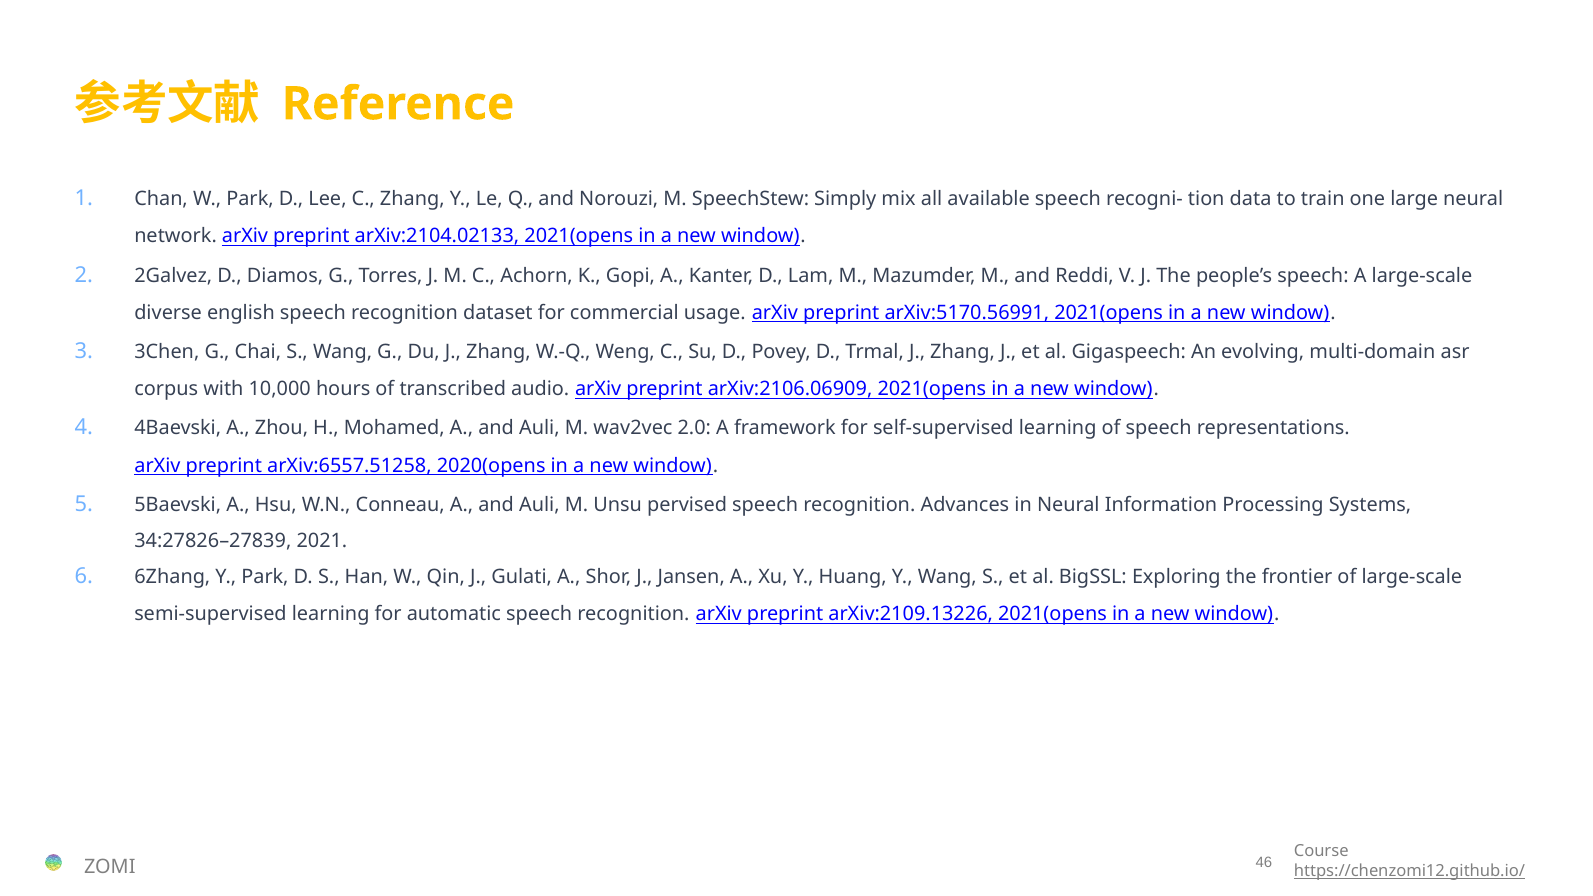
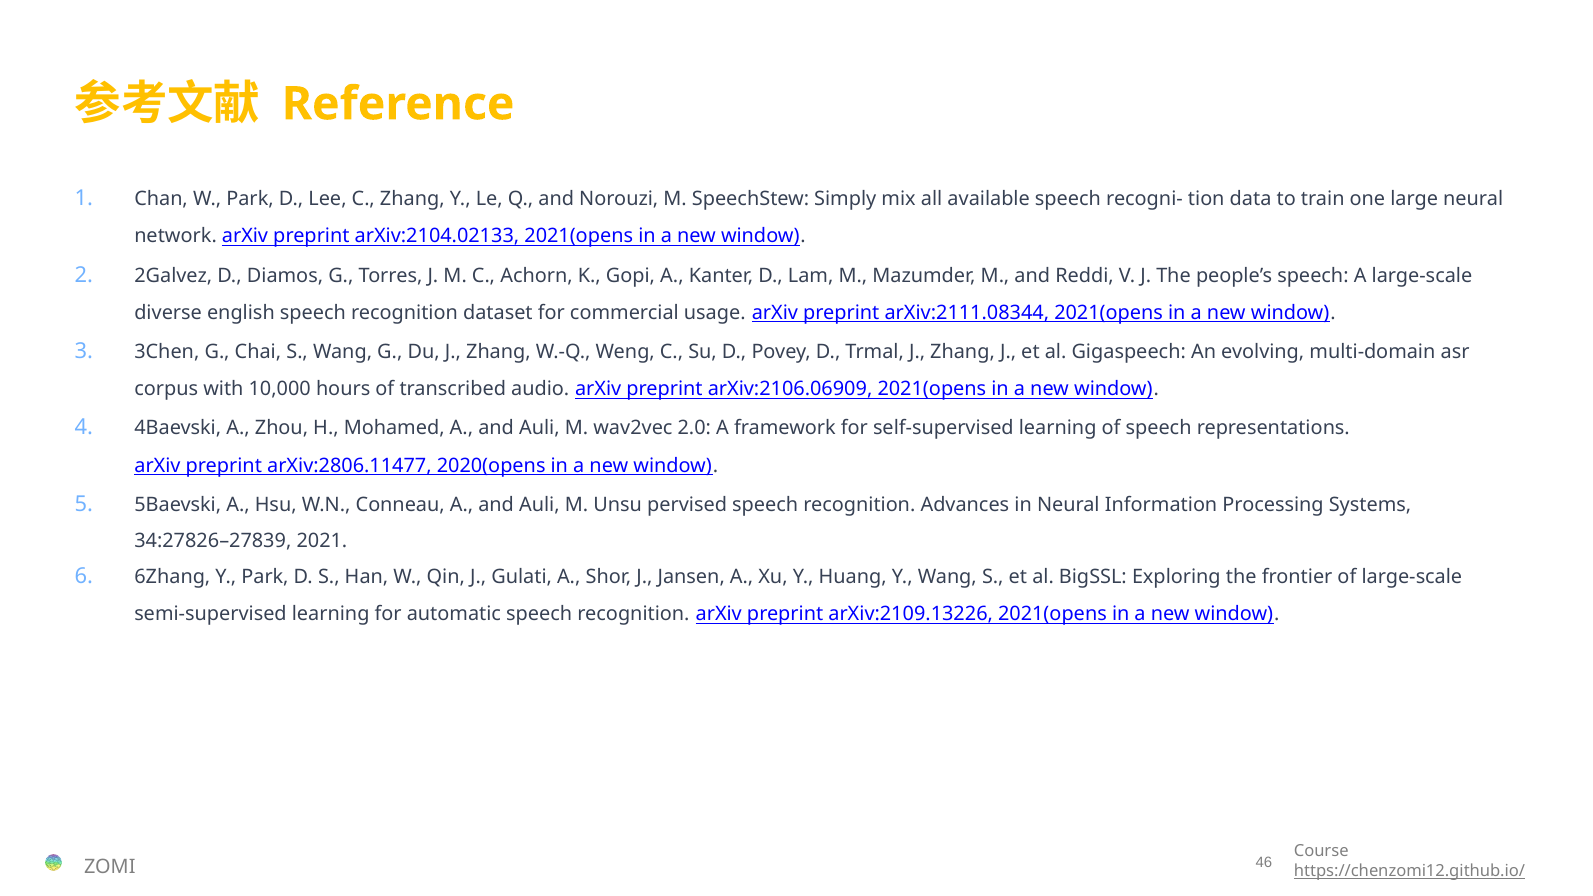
arXiv:5170.56991: arXiv:5170.56991 -> arXiv:2111.08344
arXiv:6557.51258: arXiv:6557.51258 -> arXiv:2806.11477
